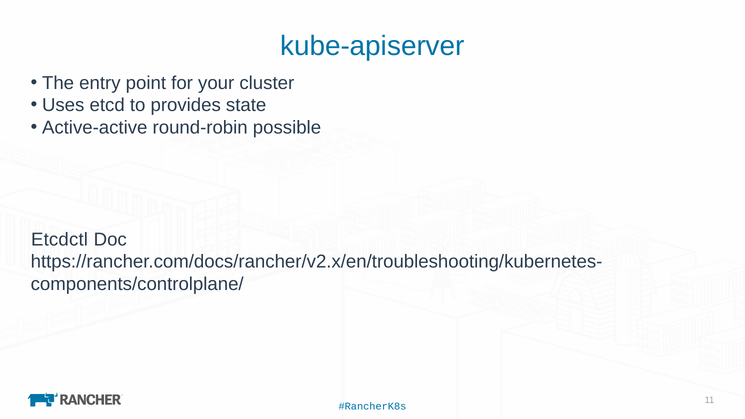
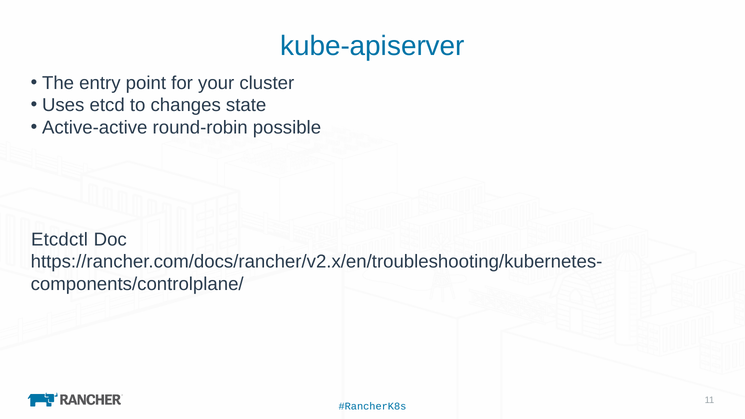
provides: provides -> changes
